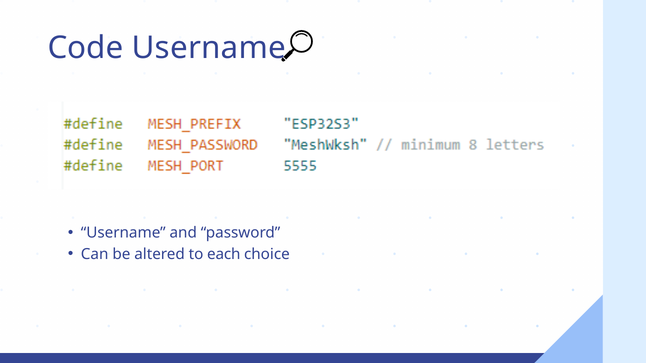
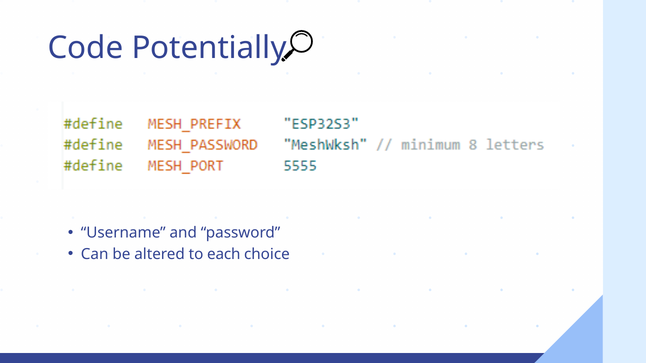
Code Username: Username -> Potentially
